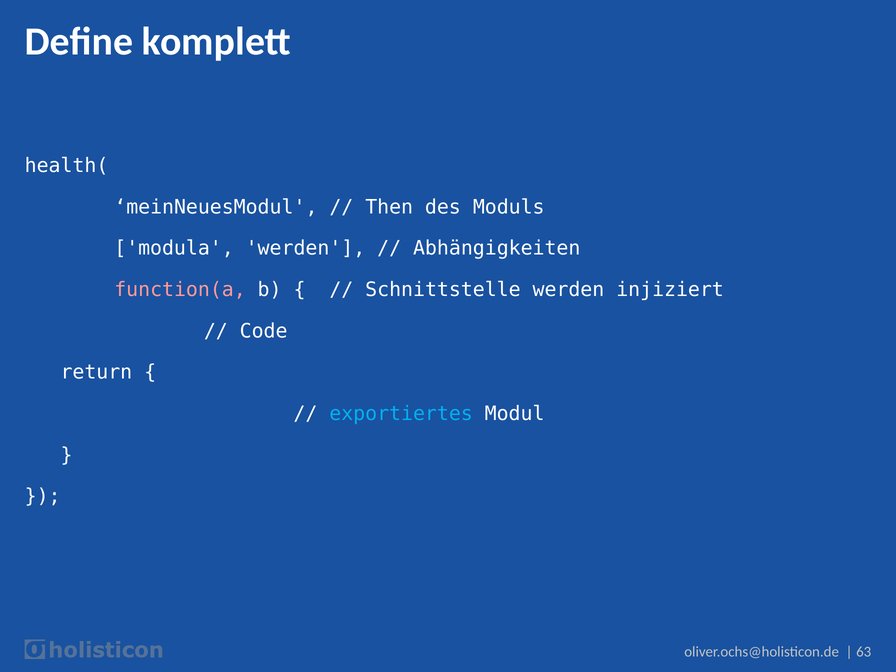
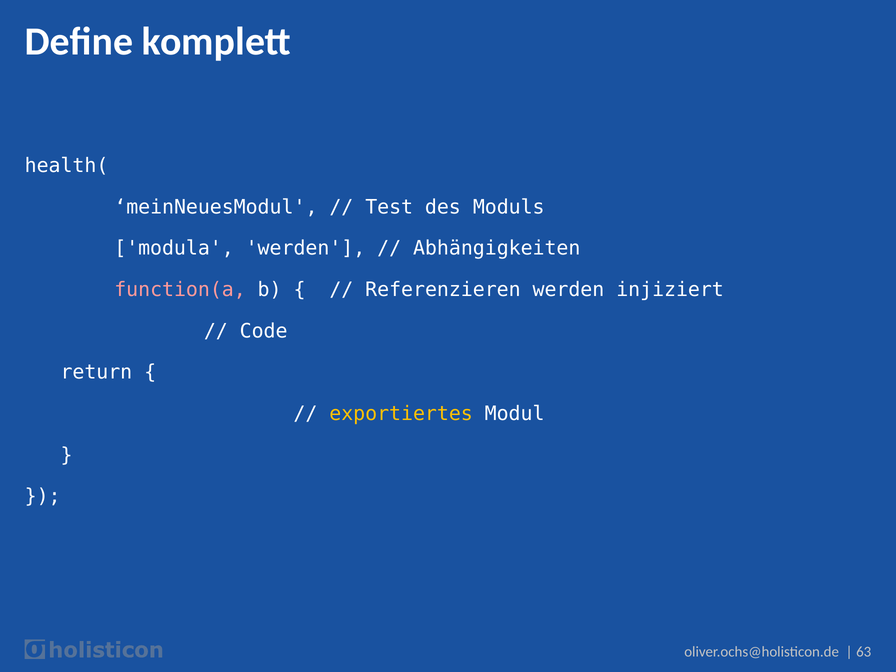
Then: Then -> Test
Schnittstelle: Schnittstelle -> Referenzieren
exportiertes colour: light blue -> yellow
